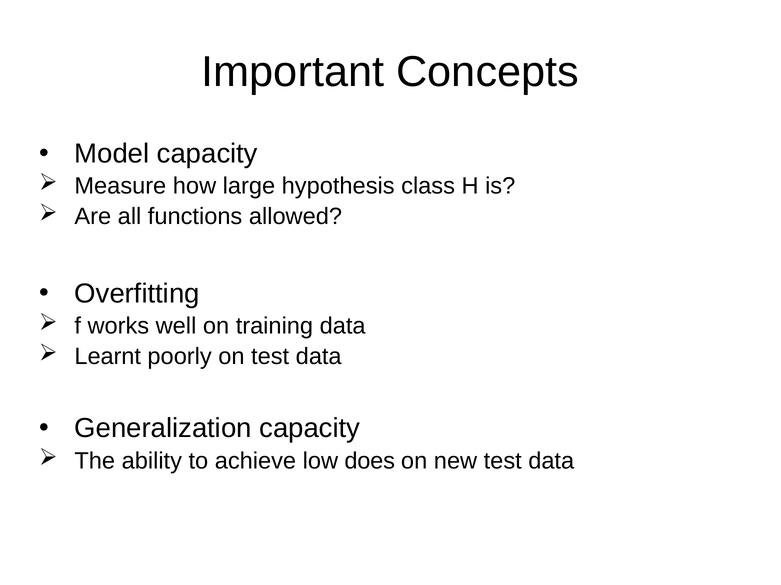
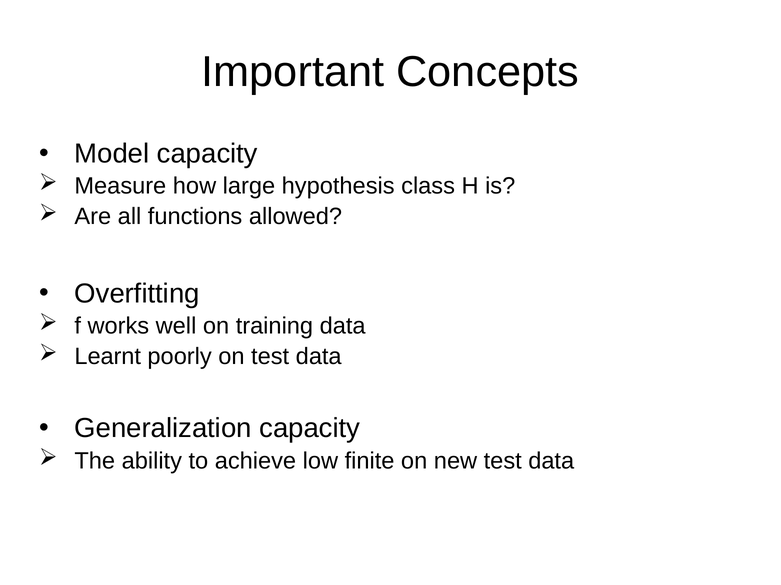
does: does -> finite
